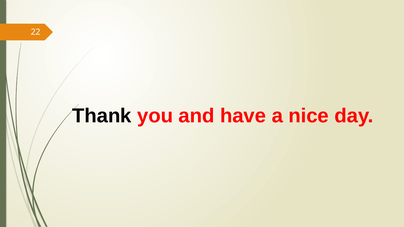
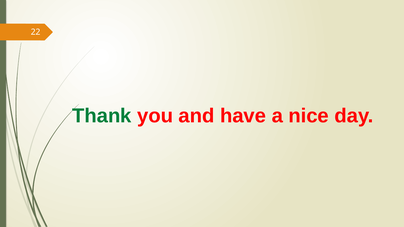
Thank colour: black -> green
